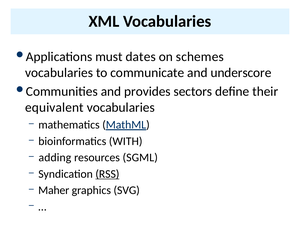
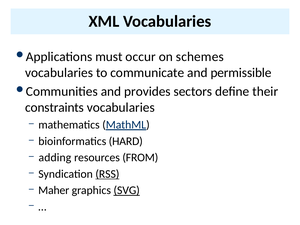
dates: dates -> occur
underscore: underscore -> permissible
equivalent: equivalent -> constraints
WITH: WITH -> HARD
SGML: SGML -> FROM
SVG underline: none -> present
